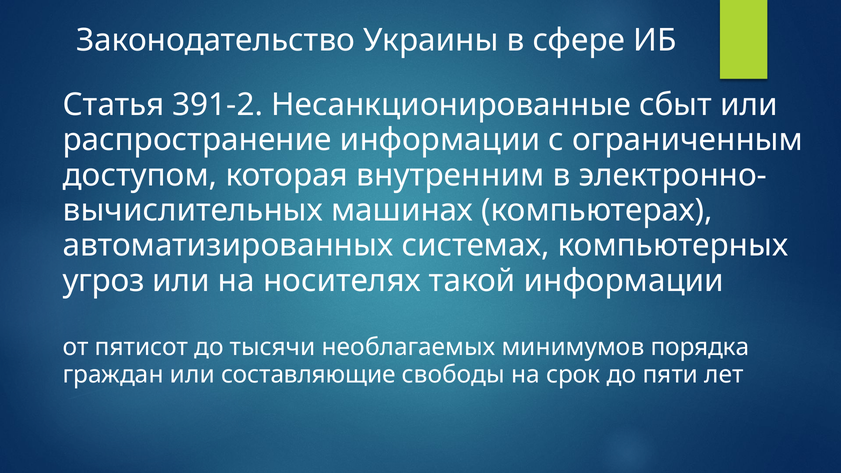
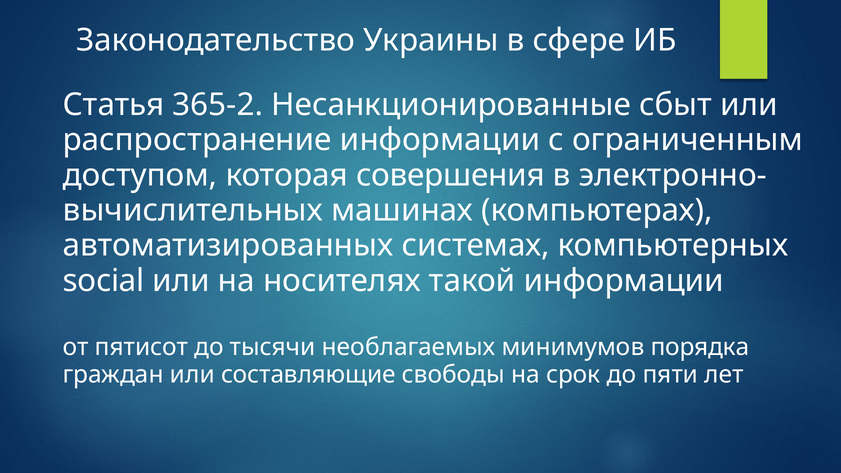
391-2: 391-2 -> 365-2
внутренним: внутренним -> совершения
угроз: угроз -> social
